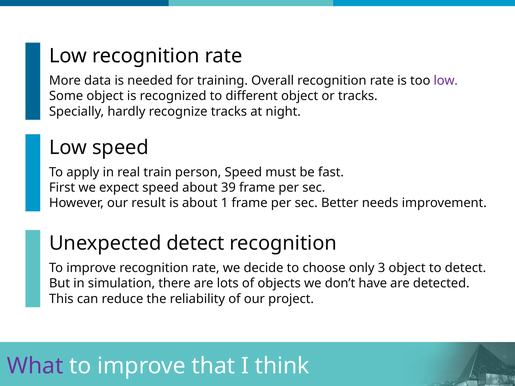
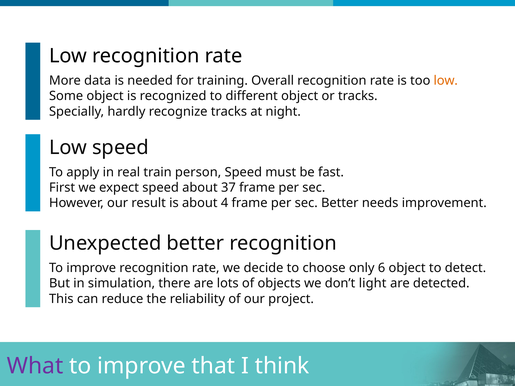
low at (446, 81) colour: purple -> orange
39: 39 -> 37
1: 1 -> 4
Unexpected detect: detect -> better
3: 3 -> 6
have: have -> light
